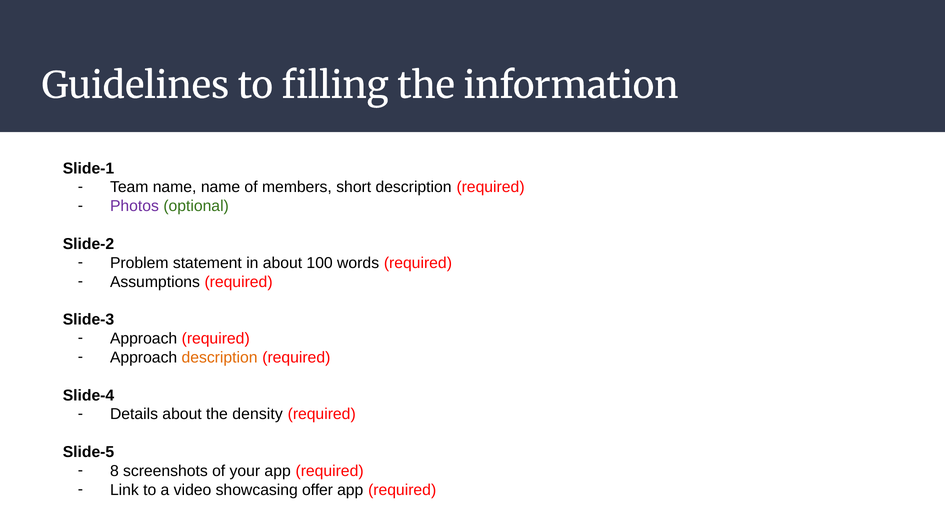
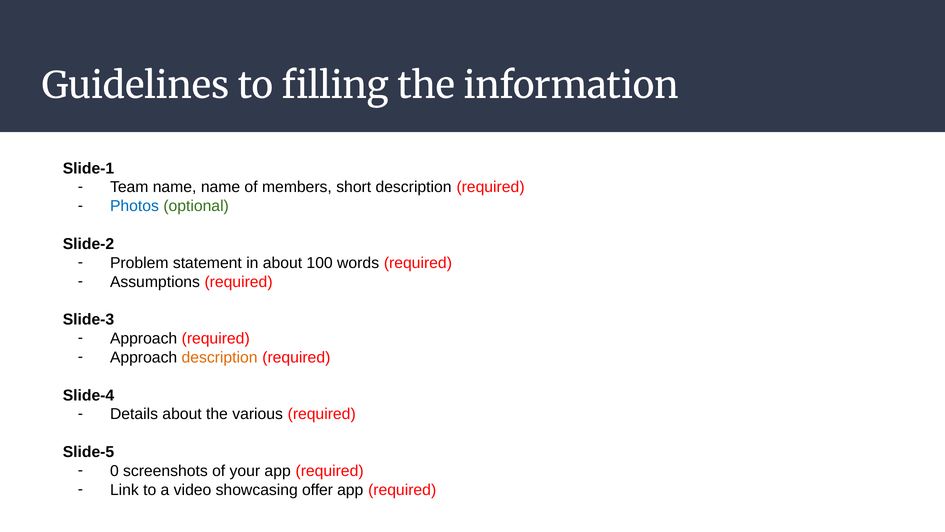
Photos colour: purple -> blue
density: density -> various
8: 8 -> 0
